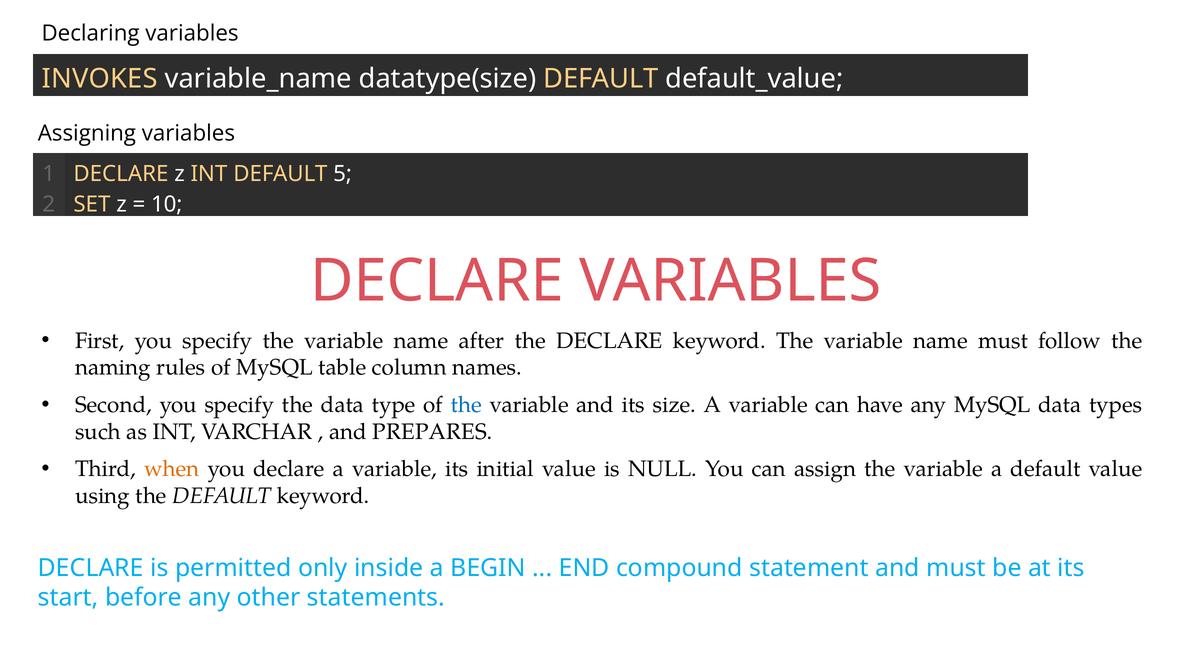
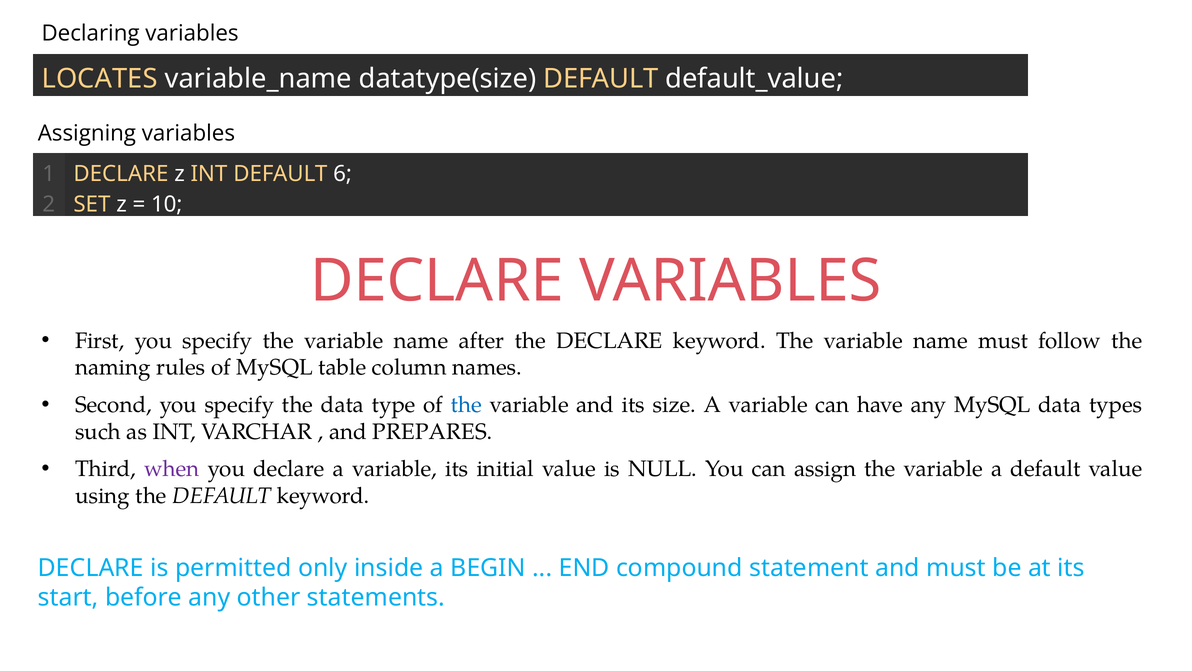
INVOKES: INVOKES -> LOCATES
5: 5 -> 6
when colour: orange -> purple
